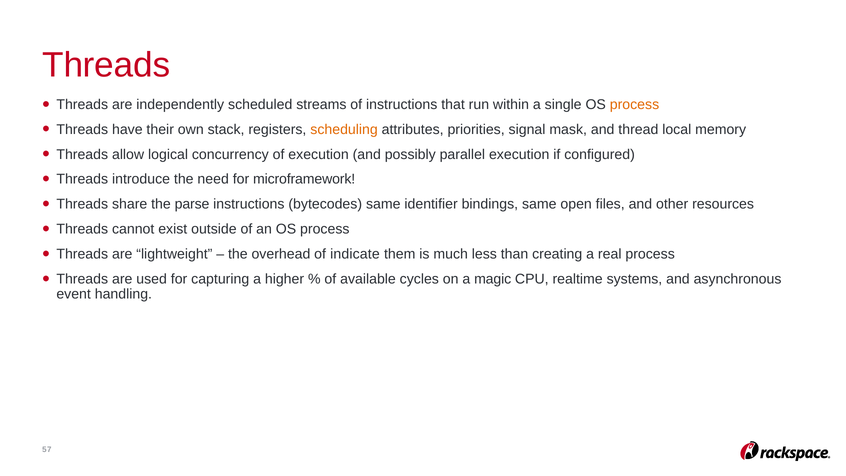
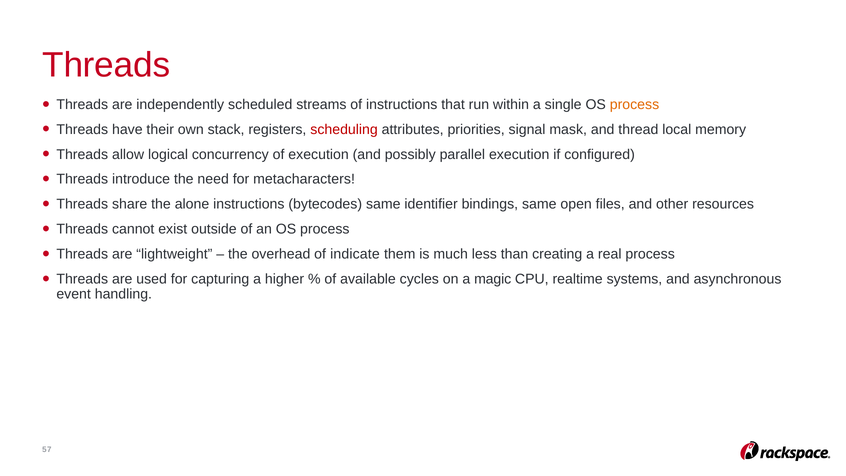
scheduling colour: orange -> red
microframework: microframework -> metacharacters
parse: parse -> alone
